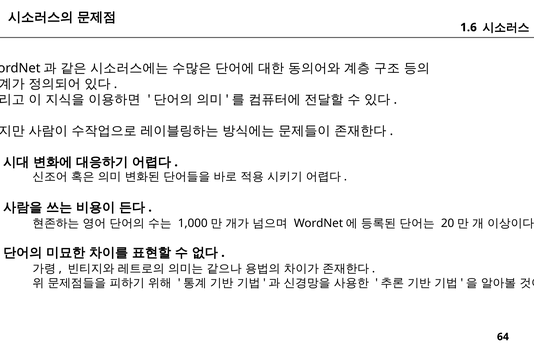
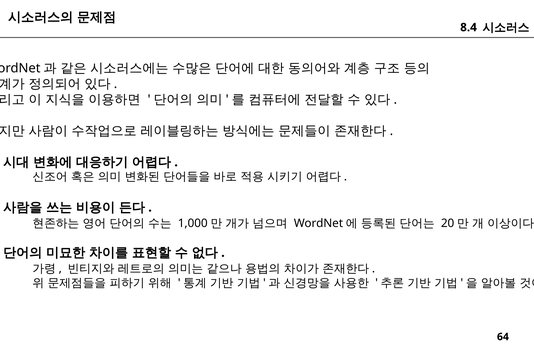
1.6: 1.6 -> 8.4
